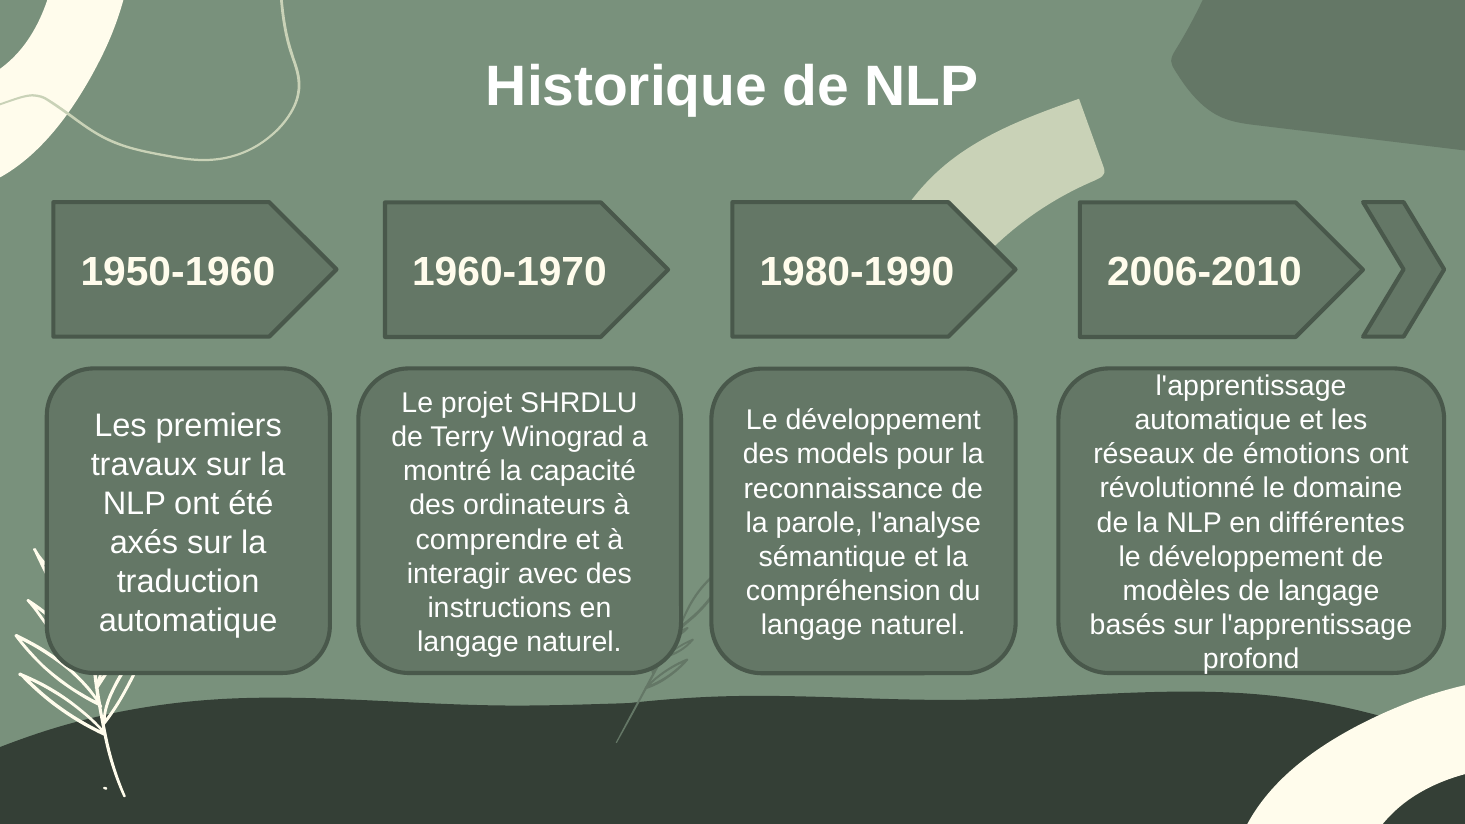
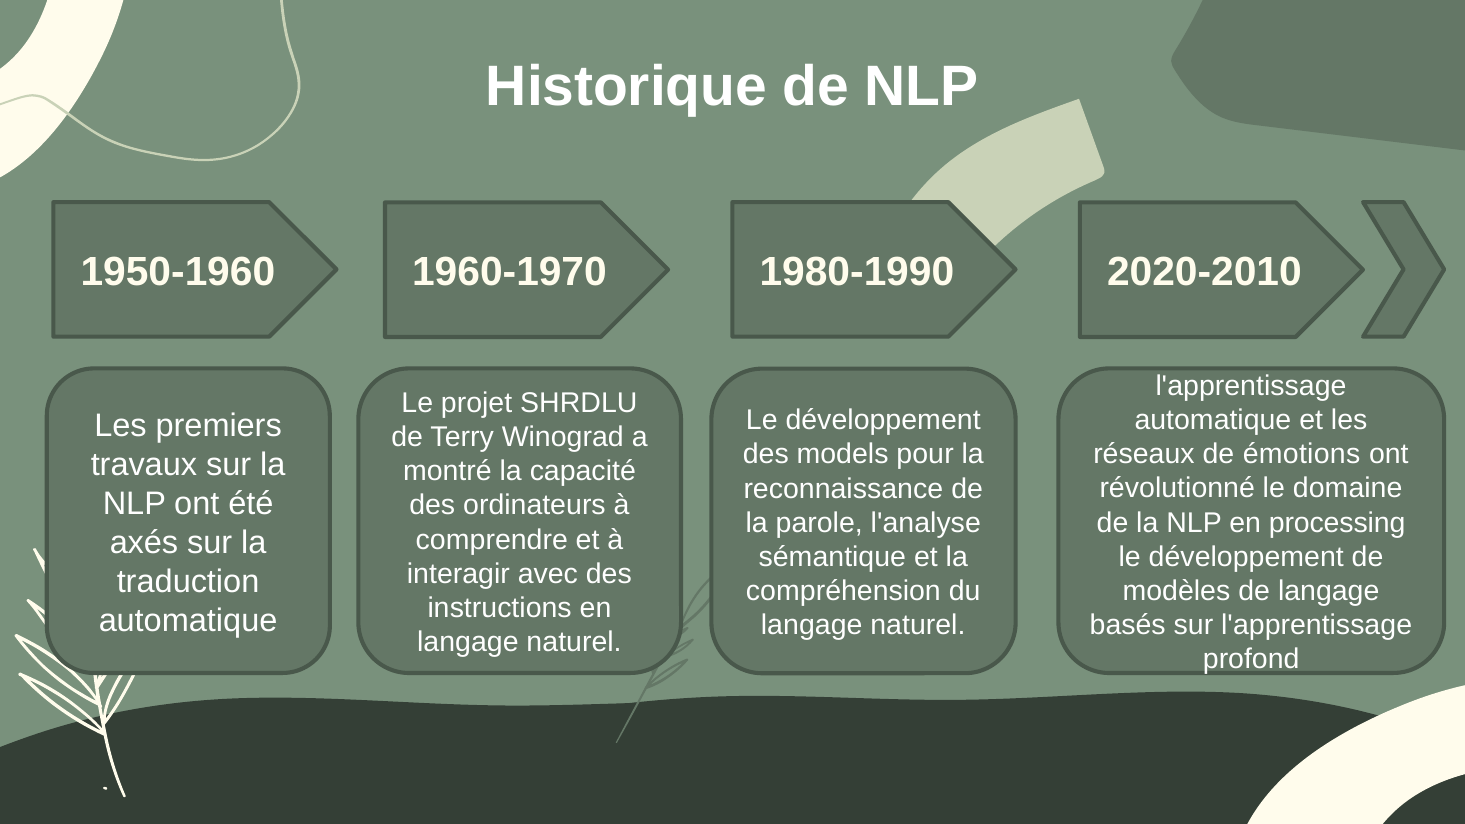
2006-2010: 2006-2010 -> 2020-2010
différentes: différentes -> processing
